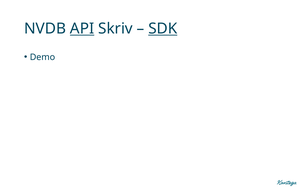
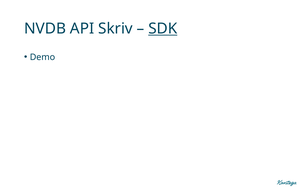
API underline: present -> none
